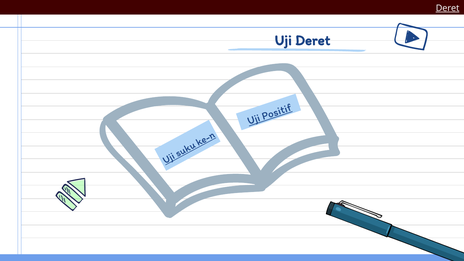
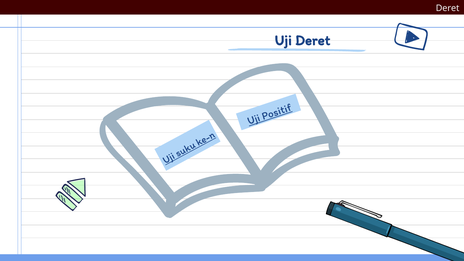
Deret at (448, 8) underline: present -> none
